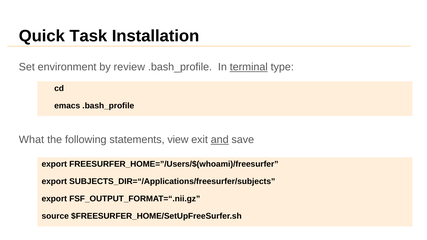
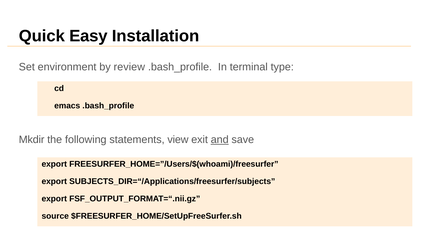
Task: Task -> Easy
terminal underline: present -> none
What: What -> Mkdir
